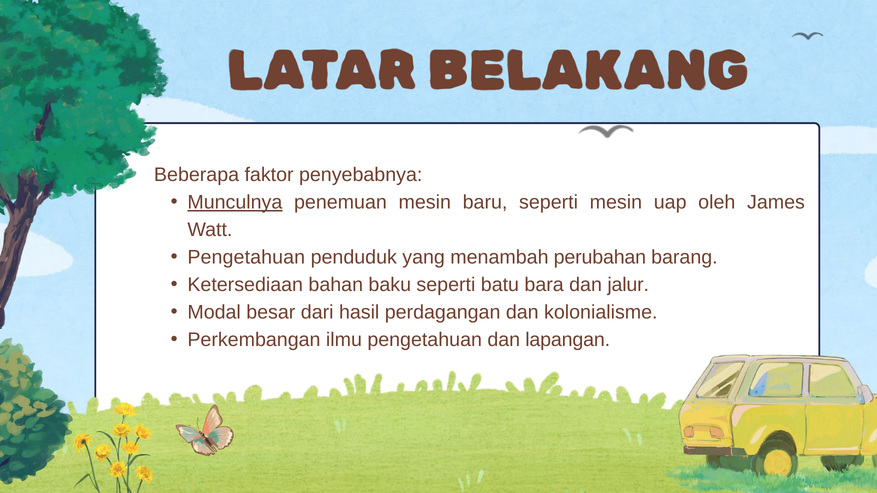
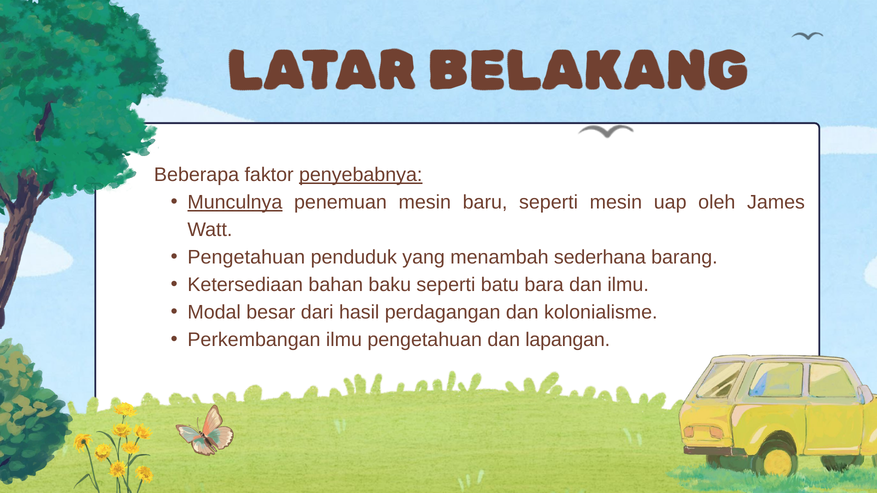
penyebabnya underline: none -> present
perubahan: perubahan -> sederhana
dan jalur: jalur -> ilmu
